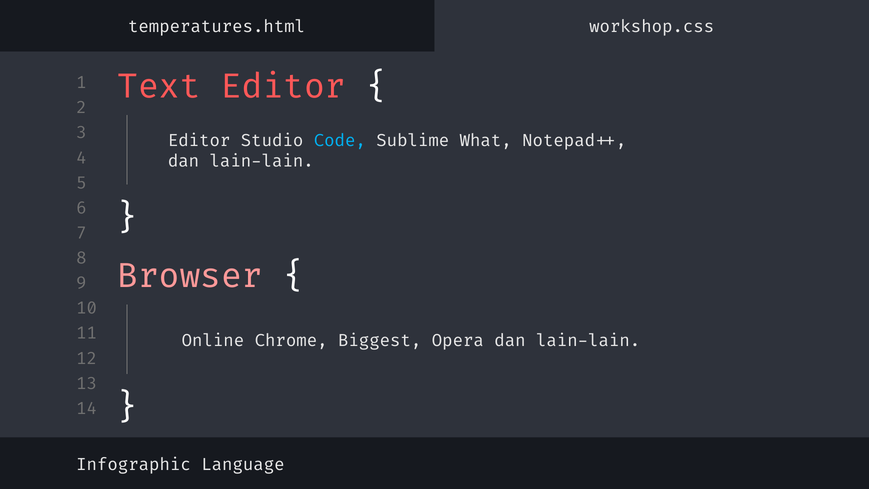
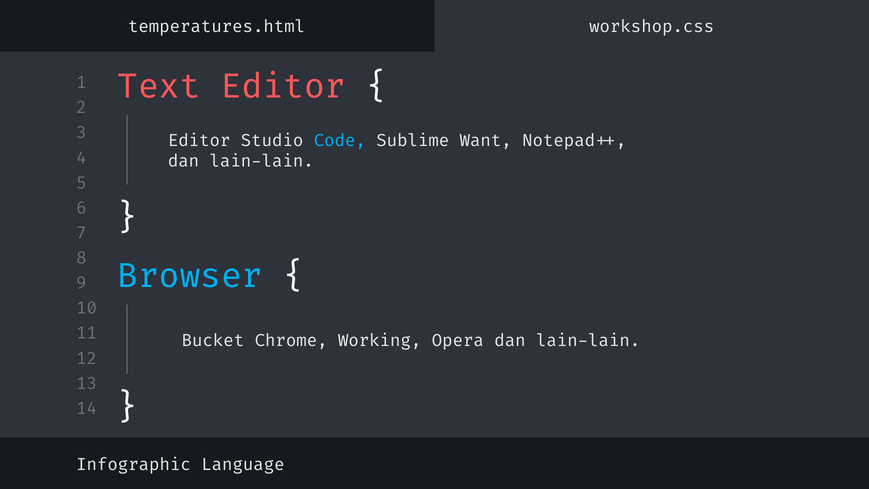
What: What -> Want
Browser colour: pink -> light blue
Online: Online -> Bucket
Biggest: Biggest -> Working
